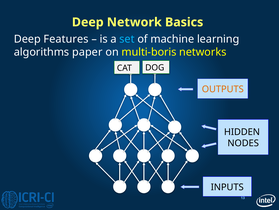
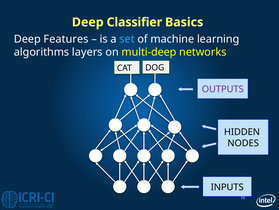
Network: Network -> Classifier
paper: paper -> layers
multi-boris: multi-boris -> multi-deep
OUTPUTS colour: orange -> purple
